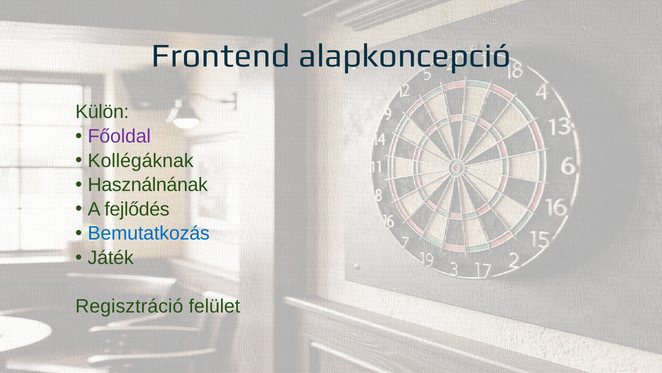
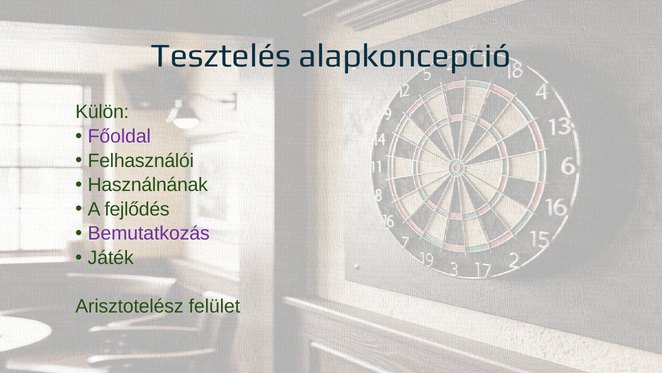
Frontend: Frontend -> Tesztelés
Kollégáknak: Kollégáknak -> Felhasználói
Bemutatkozás colour: blue -> purple
Regisztráció: Regisztráció -> Arisztotelész
